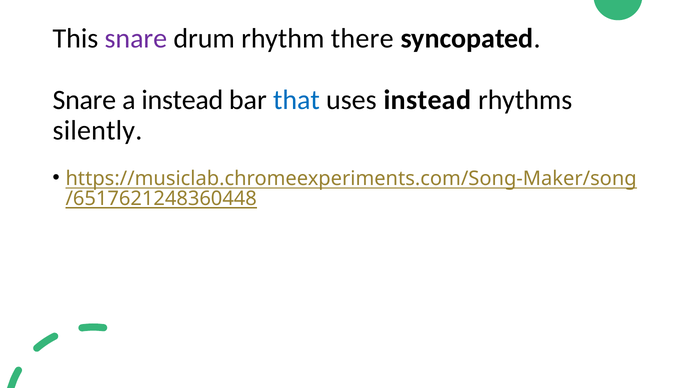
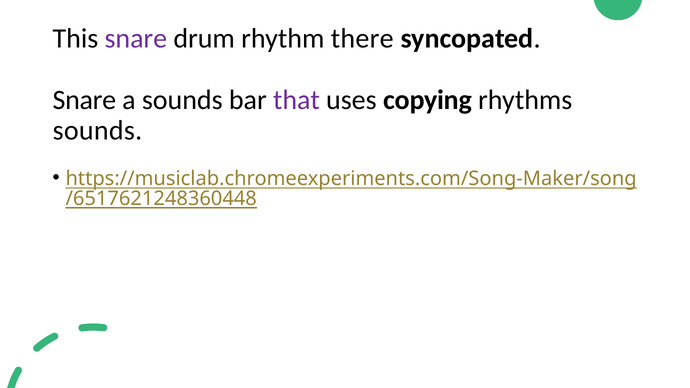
a instead: instead -> sounds
that colour: blue -> purple
uses instead: instead -> copying
silently at (97, 131): silently -> sounds
